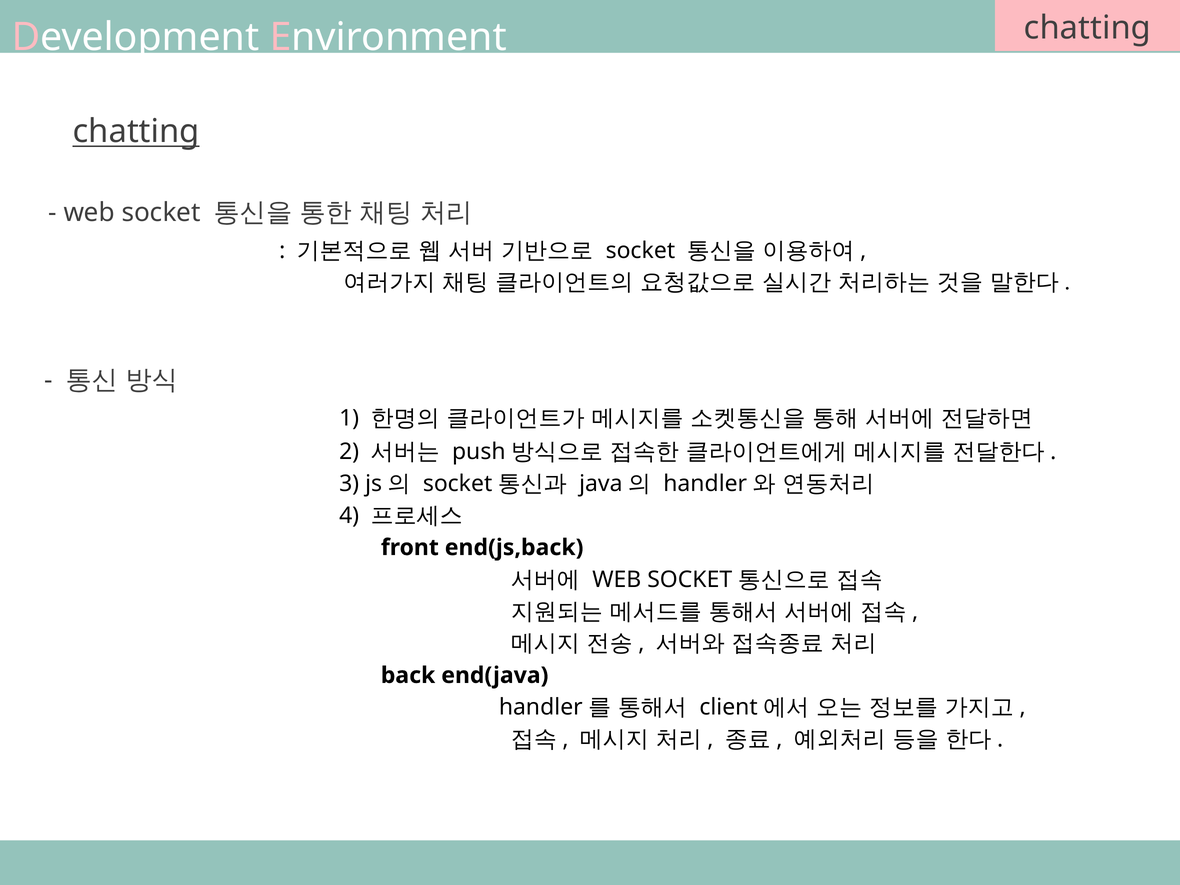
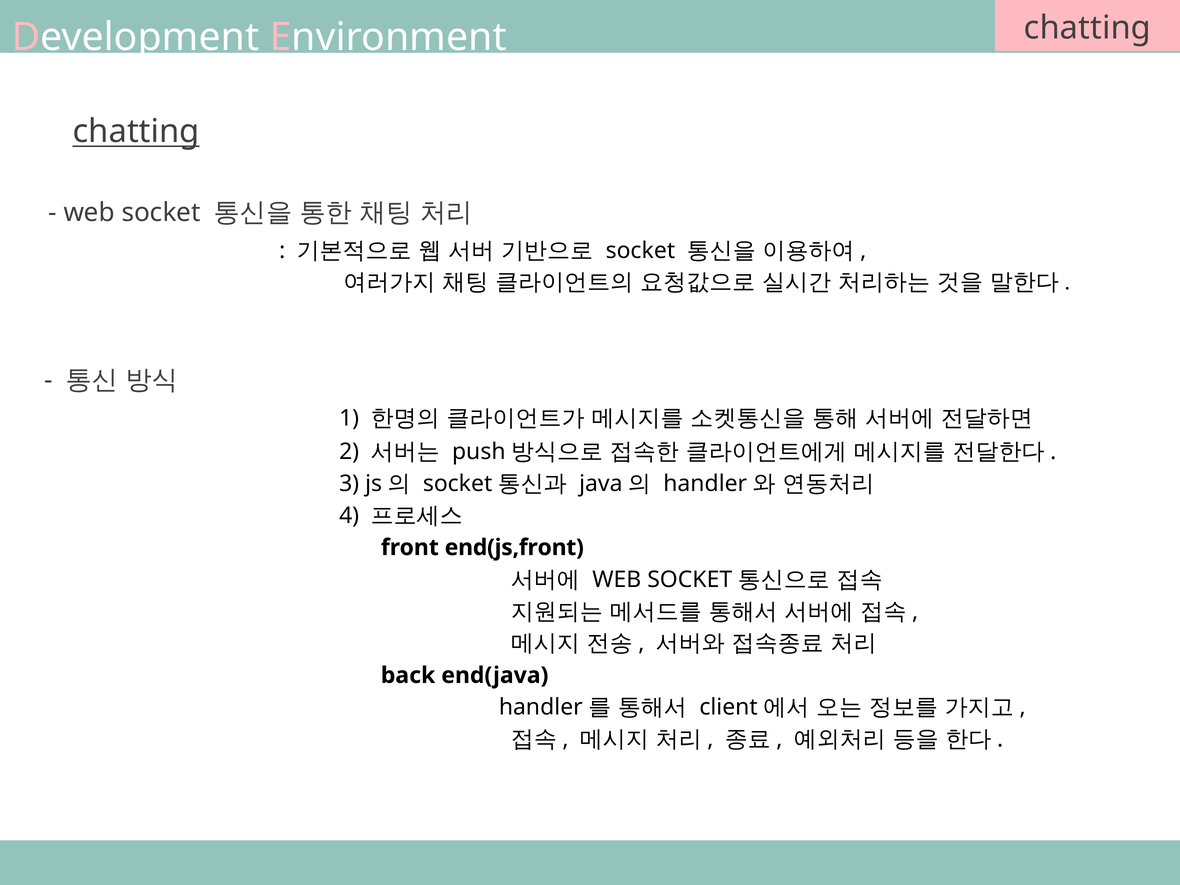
end(js,back: end(js,back -> end(js,front
